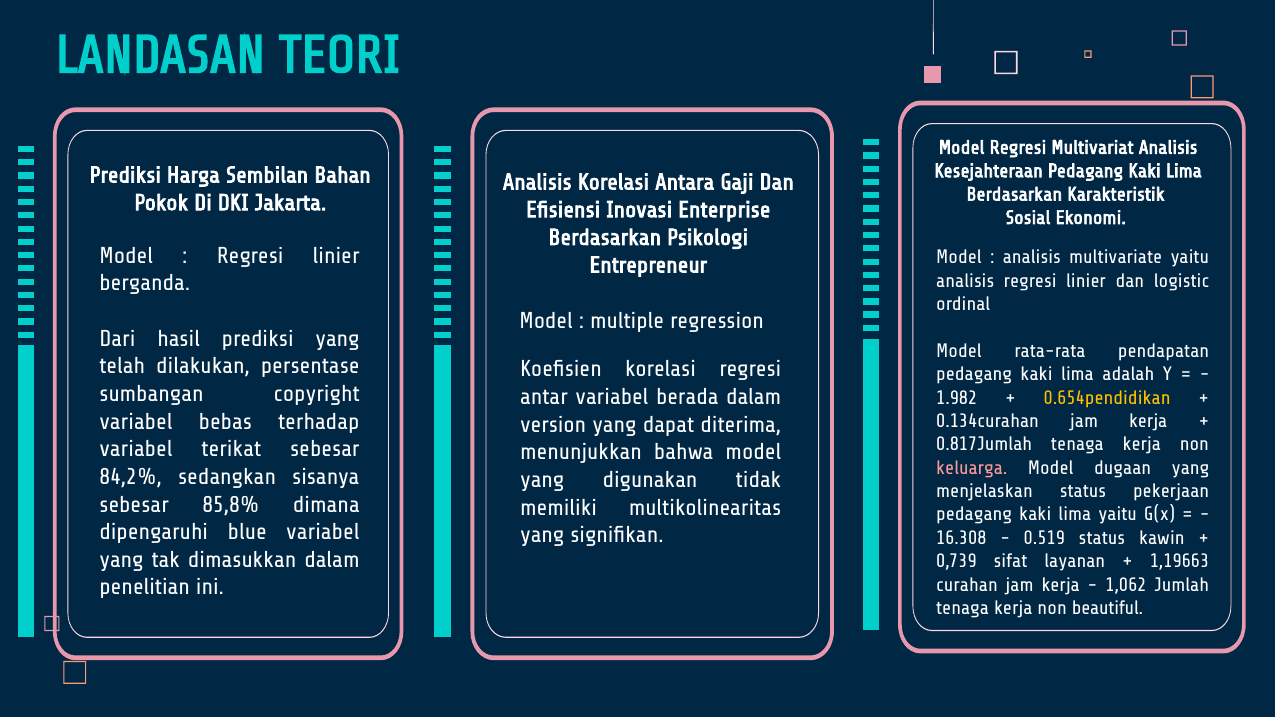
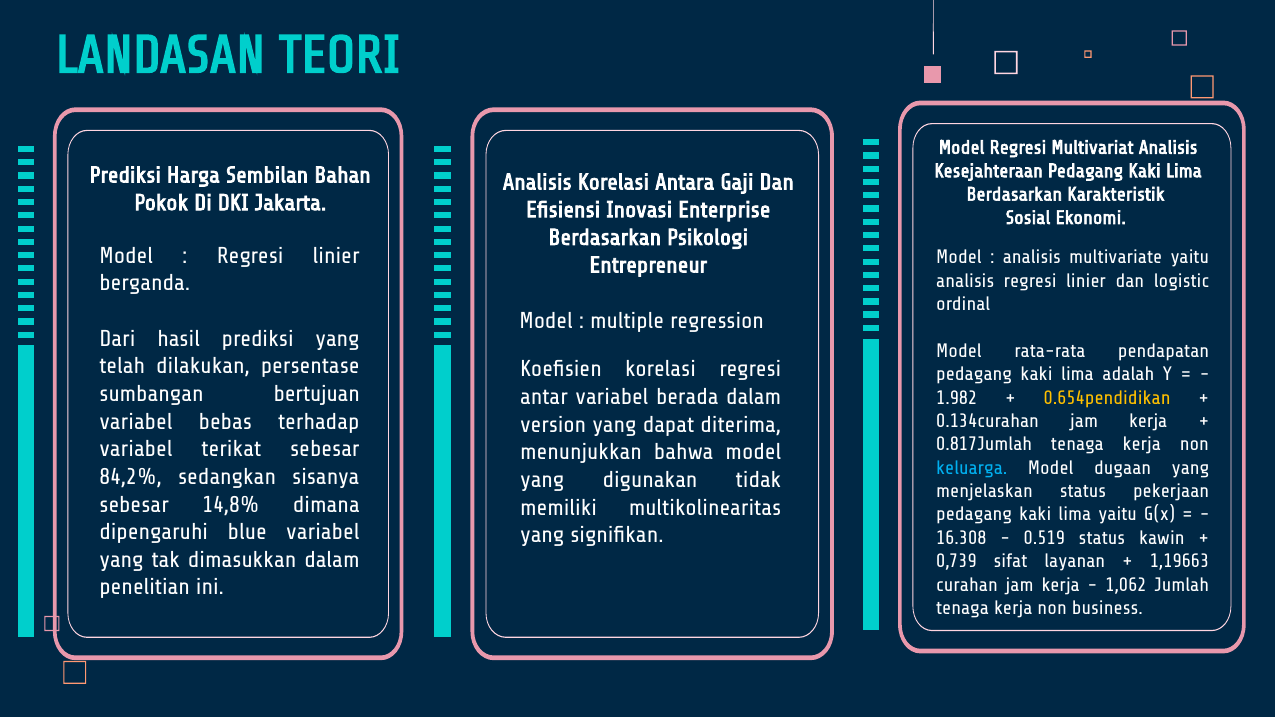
copyright: copyright -> bertujuan
keluarga colour: pink -> light blue
85,8%: 85,8% -> 14,8%
beautiful: beautiful -> business
